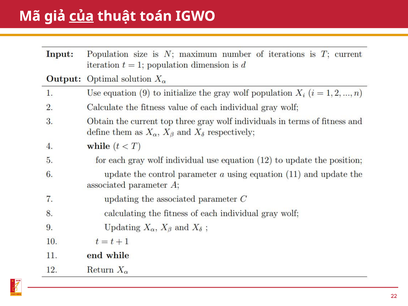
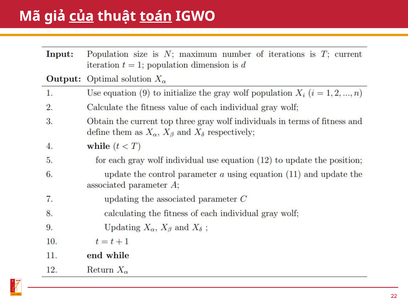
toán underline: none -> present
